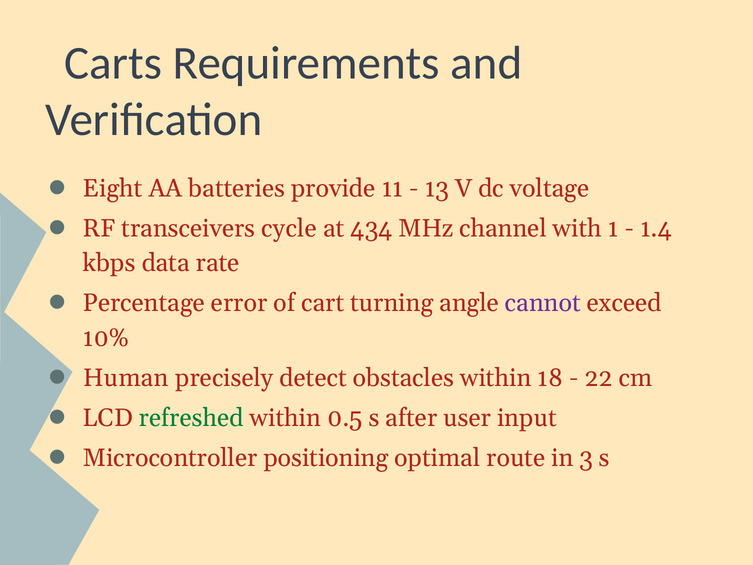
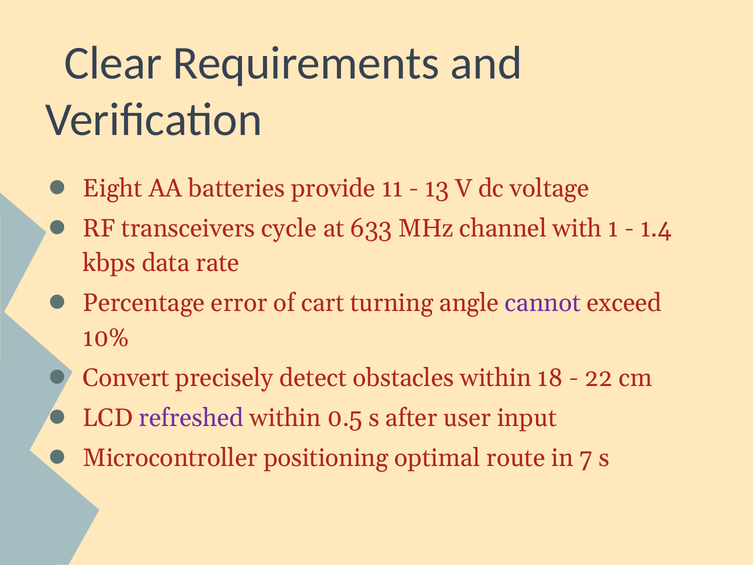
Carts: Carts -> Clear
434: 434 -> 633
Human: Human -> Convert
refreshed colour: green -> purple
3: 3 -> 7
